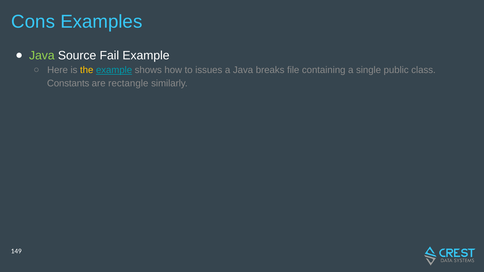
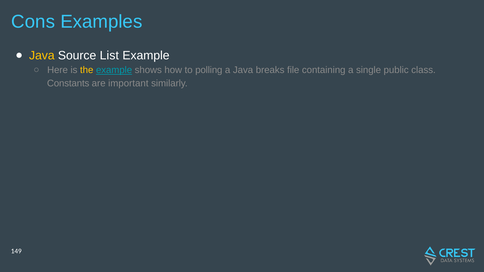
Java at (42, 56) colour: light green -> yellow
Fail: Fail -> List
issues: issues -> polling
rectangle: rectangle -> important
